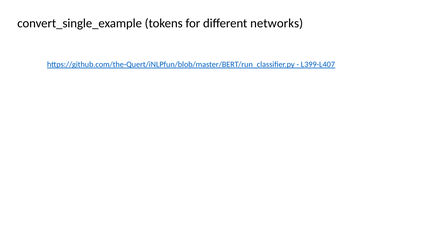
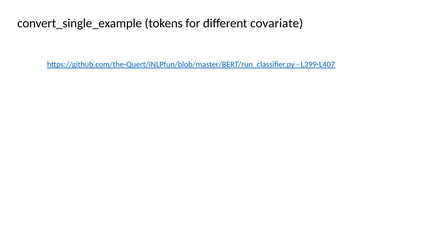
networks: networks -> covariate
